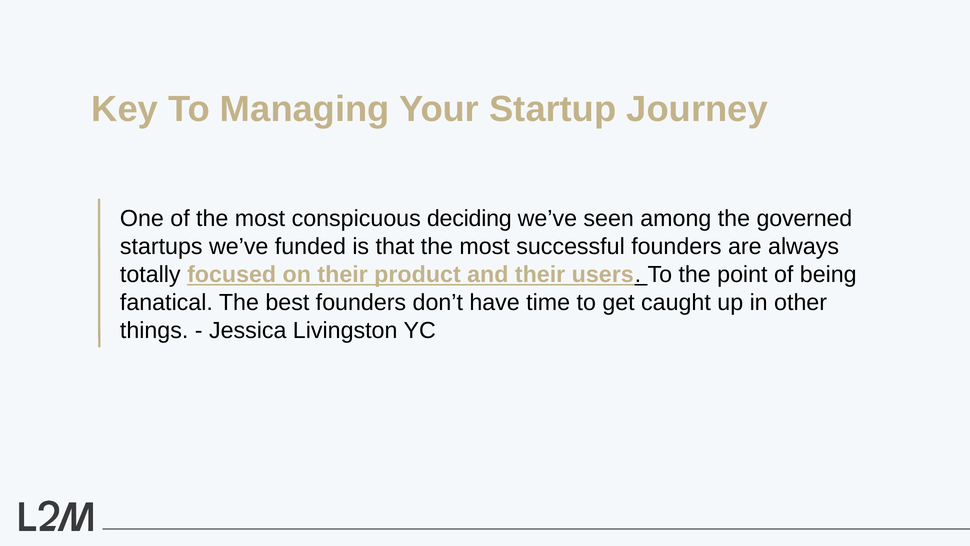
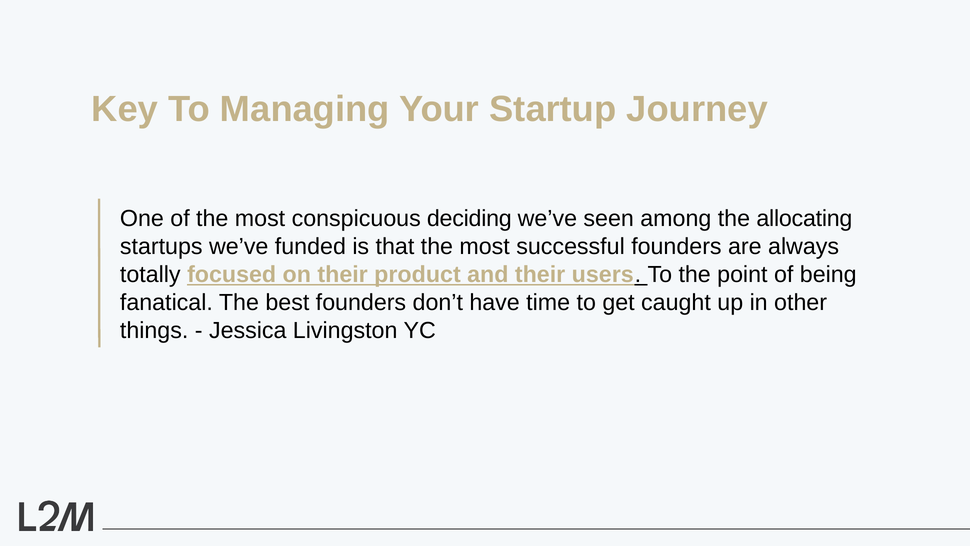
governed: governed -> allocating
